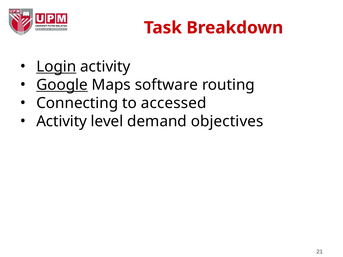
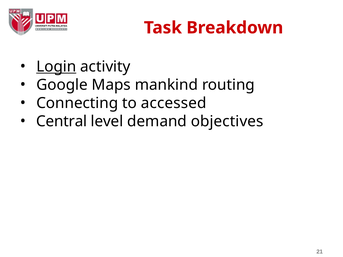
Google underline: present -> none
software: software -> mankind
Activity at (62, 122): Activity -> Central
